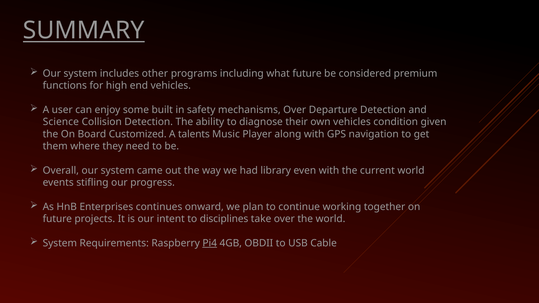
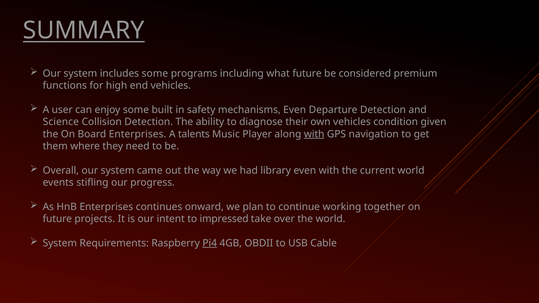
includes other: other -> some
mechanisms Over: Over -> Even
Board Customized: Customized -> Enterprises
with at (314, 134) underline: none -> present
disciplines: disciplines -> impressed
